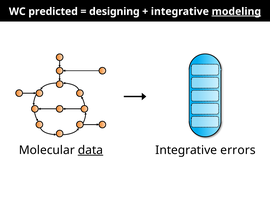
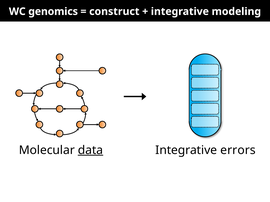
predicted: predicted -> genomics
designing: designing -> construct
modeling underline: present -> none
